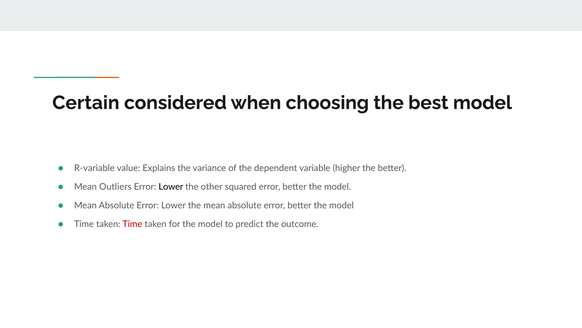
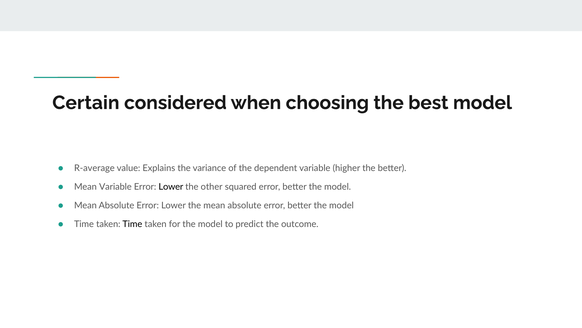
R-variable: R-variable -> R-average
Mean Outliers: Outliers -> Variable
Time at (132, 224) colour: red -> black
